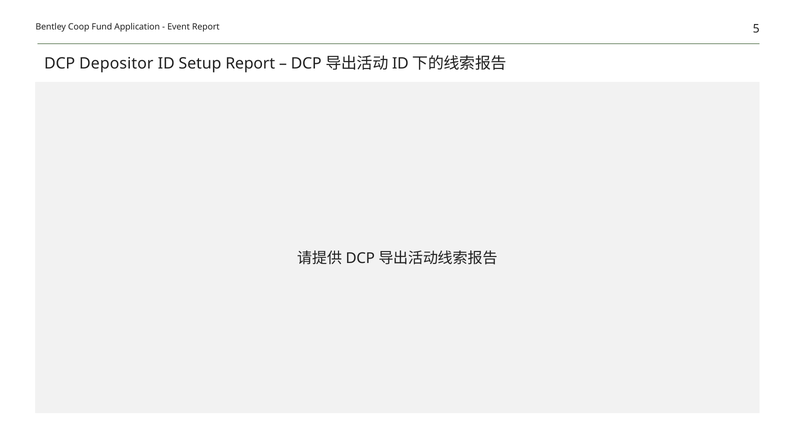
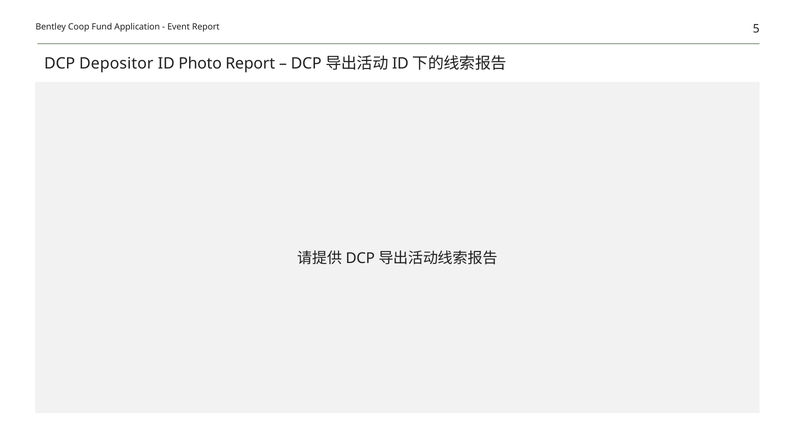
Setup: Setup -> Photo
